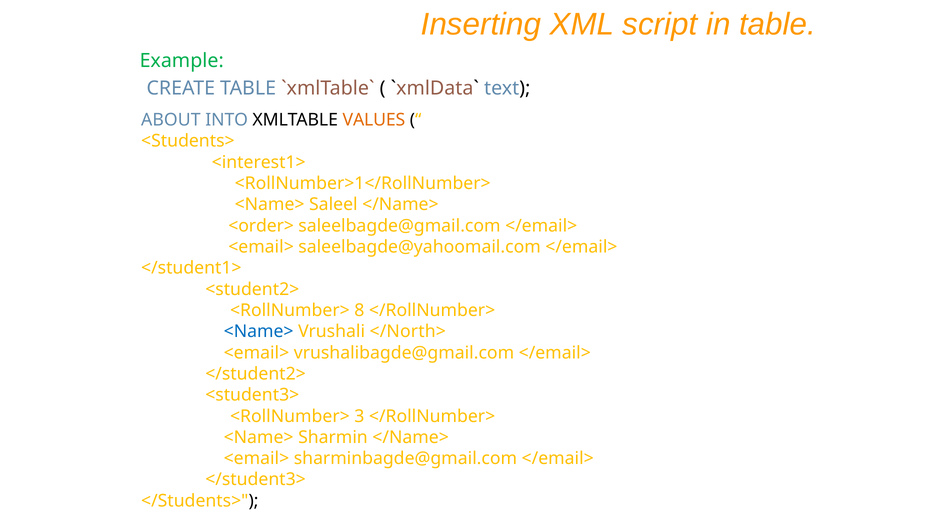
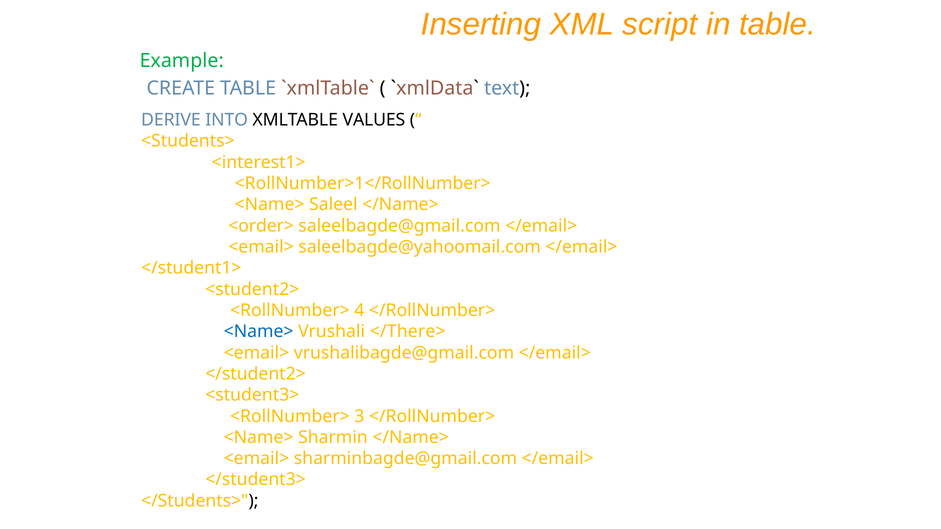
ABOUT: ABOUT -> DERIVE
VALUES colour: orange -> black
8: 8 -> 4
</North>: </North> -> </There>
